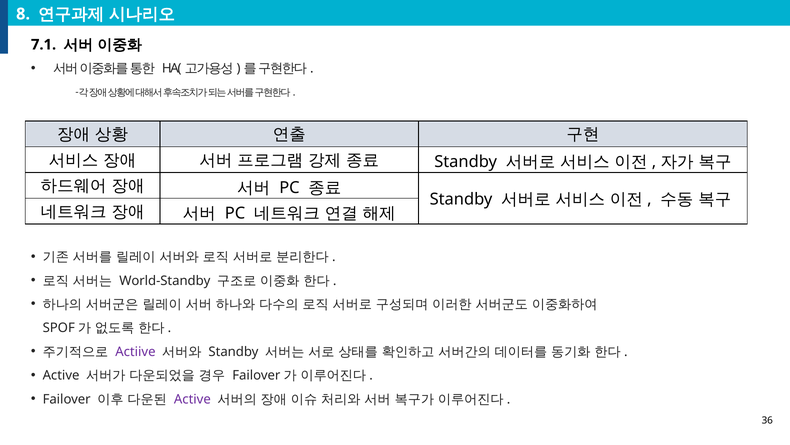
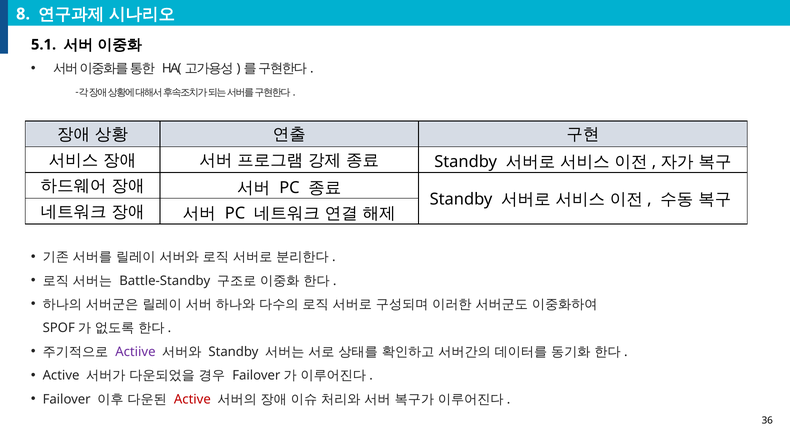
7.1: 7.1 -> 5.1
World-Standby: World-Standby -> Battle-Standby
Active at (192, 399) colour: purple -> red
